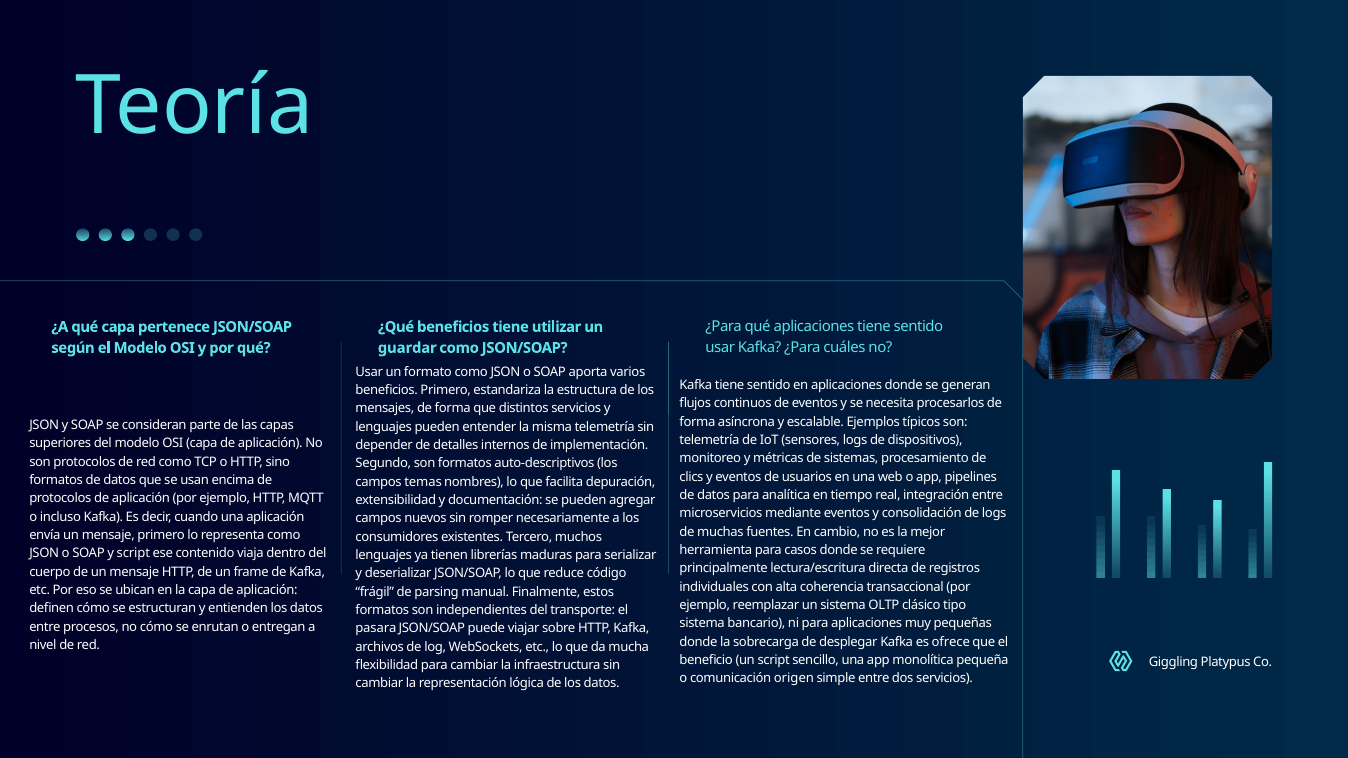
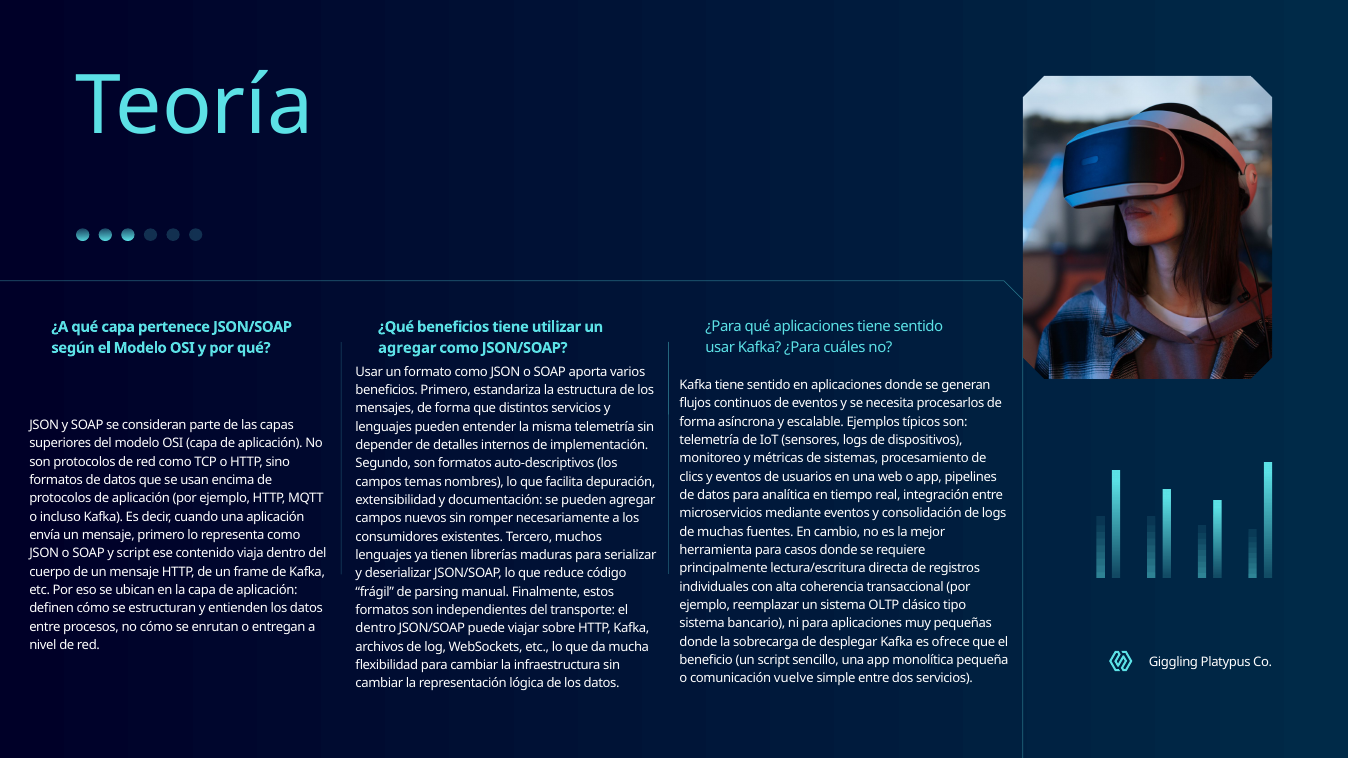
guardar at (407, 348): guardar -> agregar
pasara at (376, 629): pasara -> dentro
origen: origen -> vuelve
